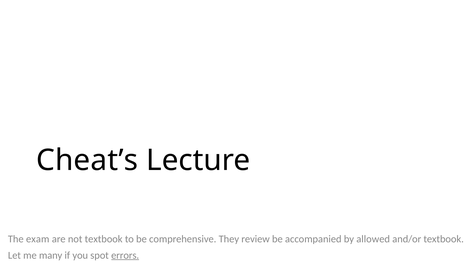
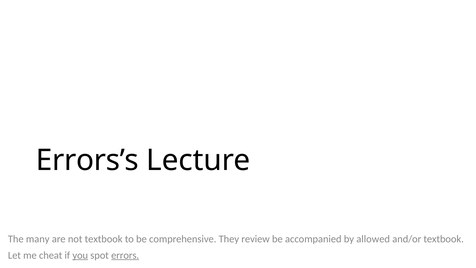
Cheat’s: Cheat’s -> Errors’s
exam: exam -> many
many: many -> cheat
you underline: none -> present
